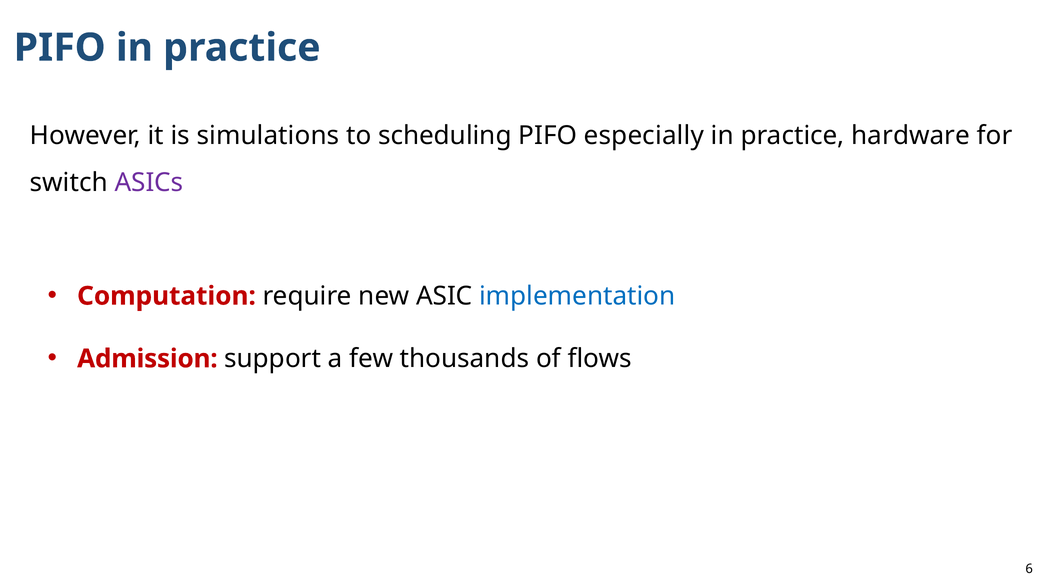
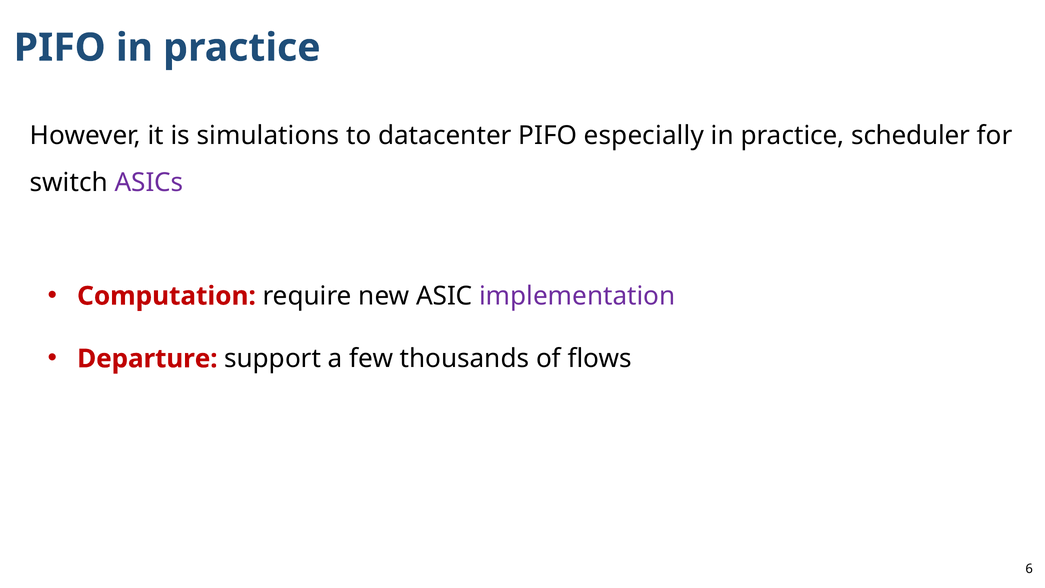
scheduling: scheduling -> datacenter
hardware: hardware -> scheduler
implementation colour: blue -> purple
Admission: Admission -> Departure
